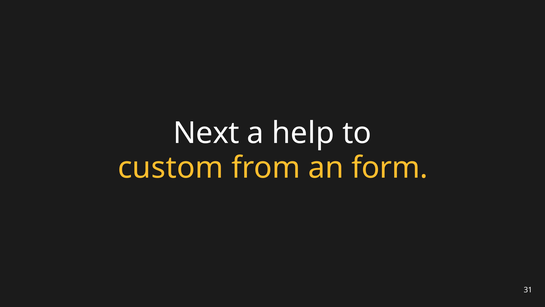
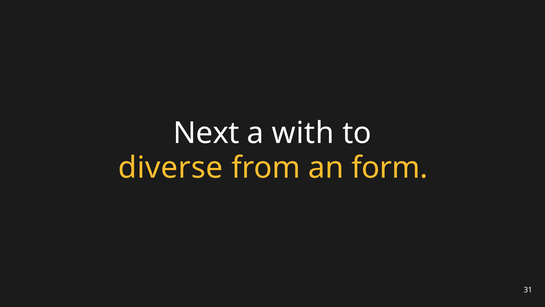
help: help -> with
custom: custom -> diverse
